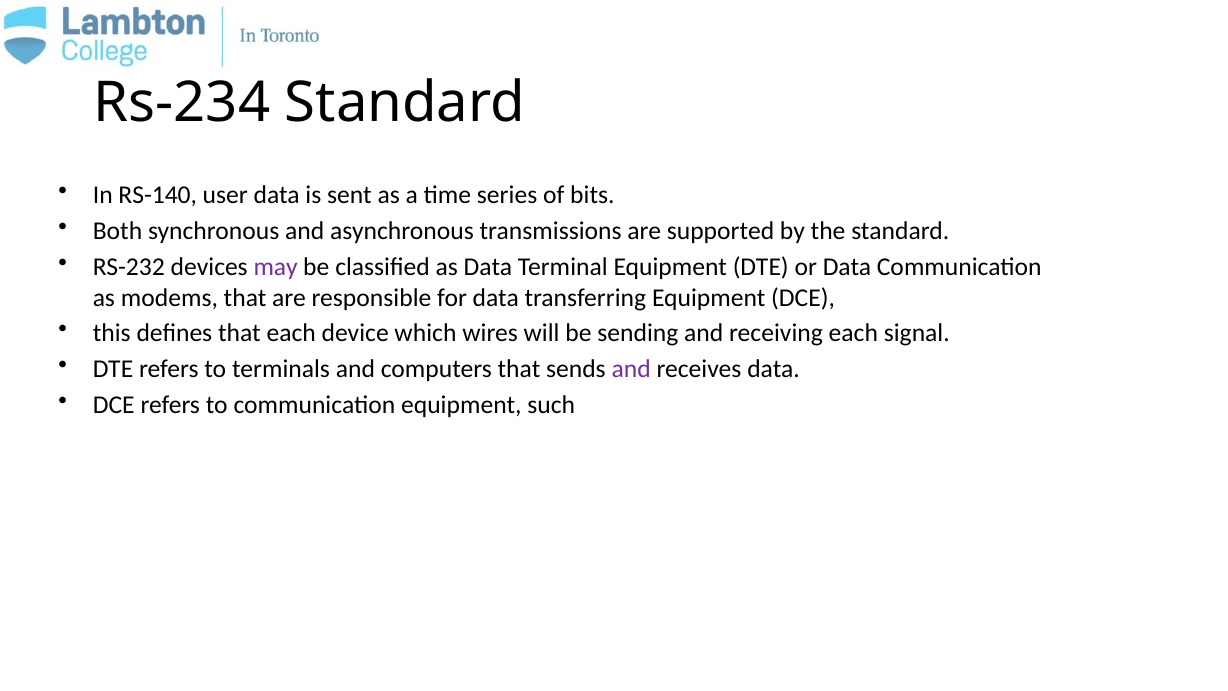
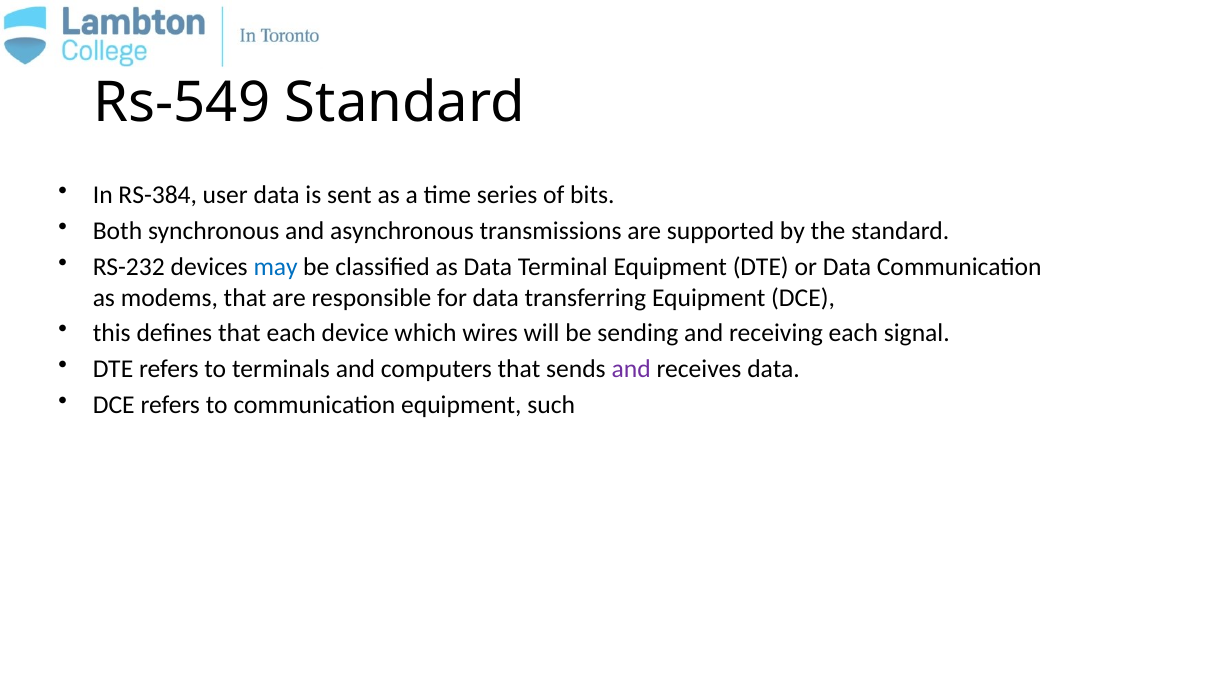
Rs-234: Rs-234 -> Rs-549
RS-140: RS-140 -> RS-384
may colour: purple -> blue
